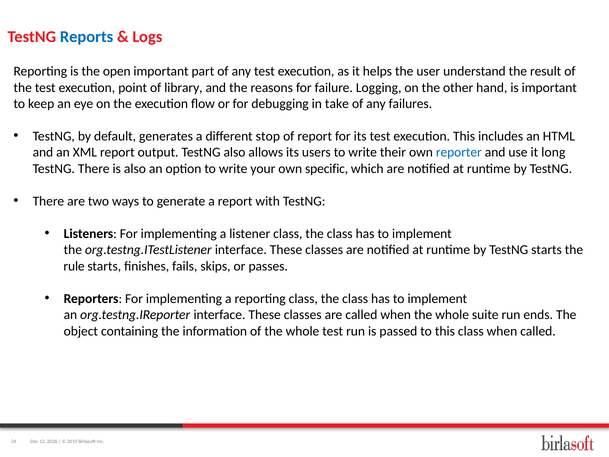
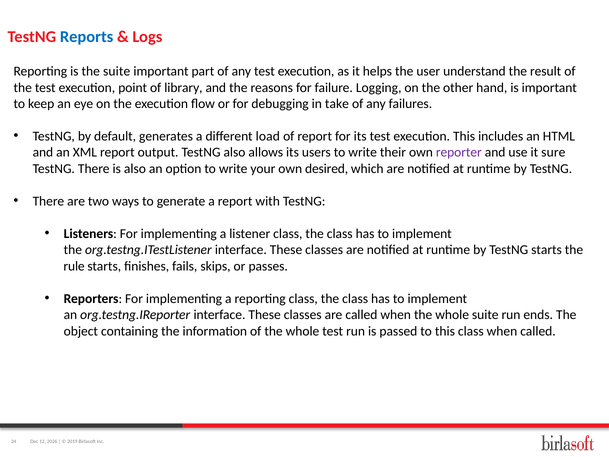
the open: open -> suite
stop: stop -> load
reporter colour: blue -> purple
long: long -> sure
specific: specific -> desired
